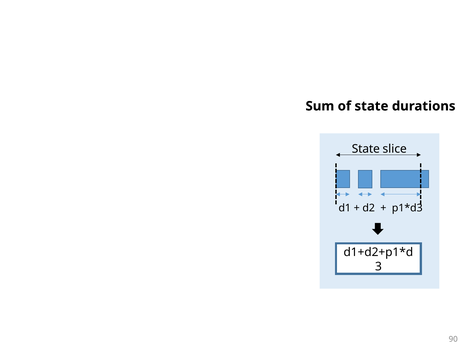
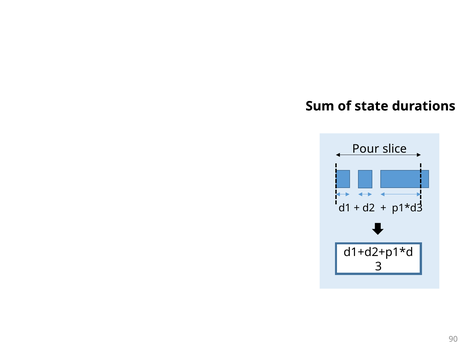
State at (366, 149): State -> Pour
